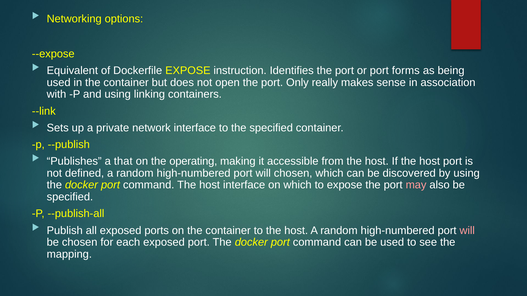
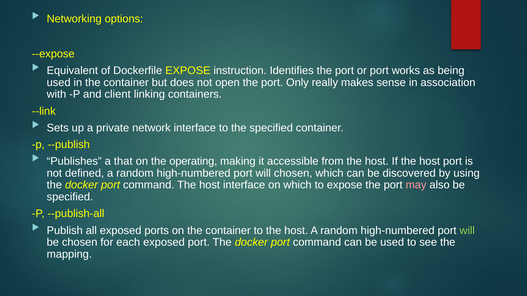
forms: forms -> works
and using: using -> client
will at (467, 231) colour: pink -> light green
